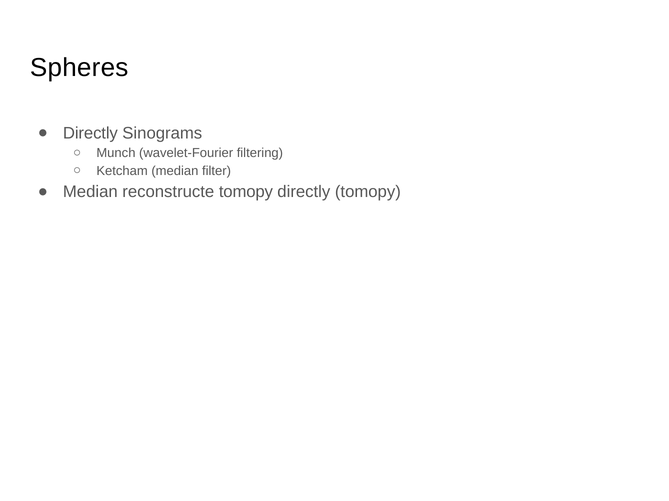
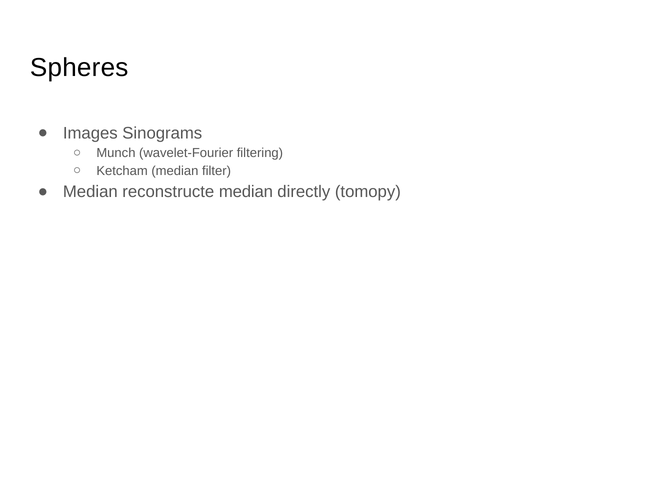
Directly at (90, 133): Directly -> Images
reconstructe tomopy: tomopy -> median
